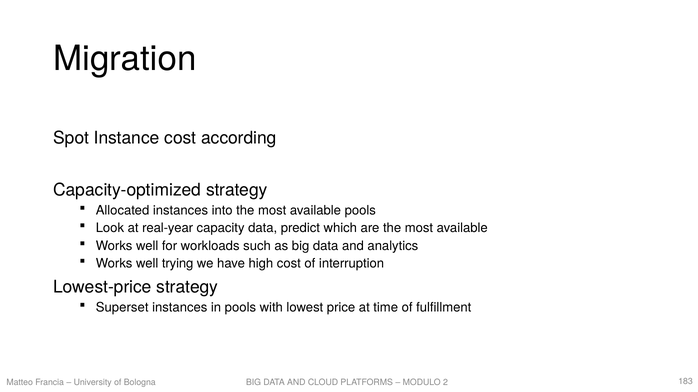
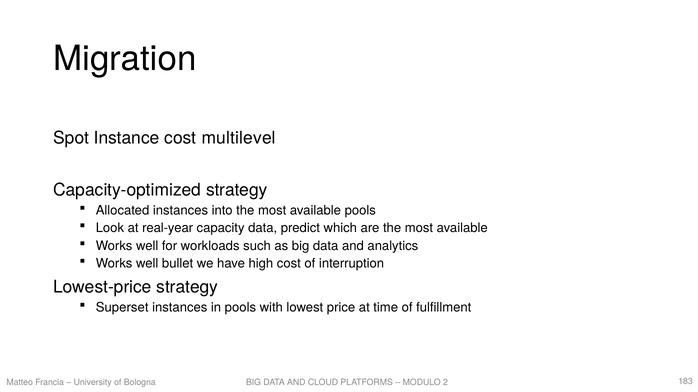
according: according -> multilevel
trying: trying -> bullet
